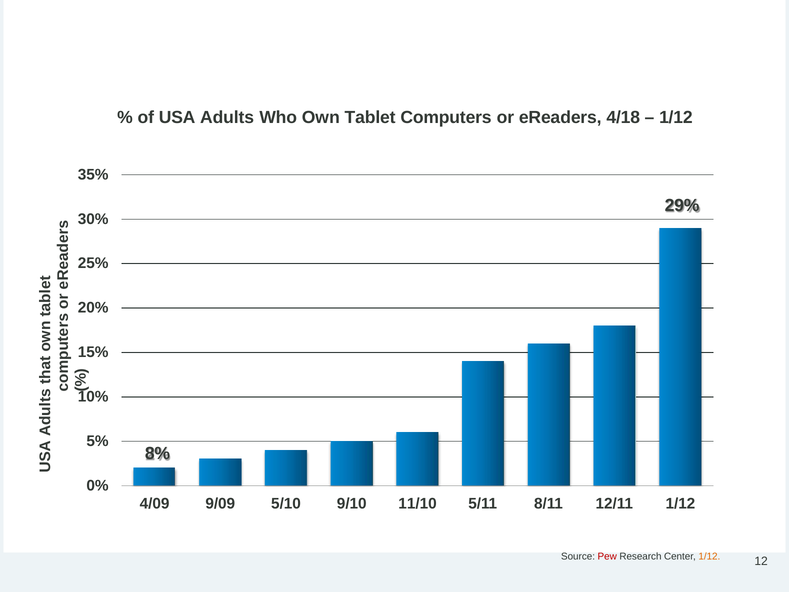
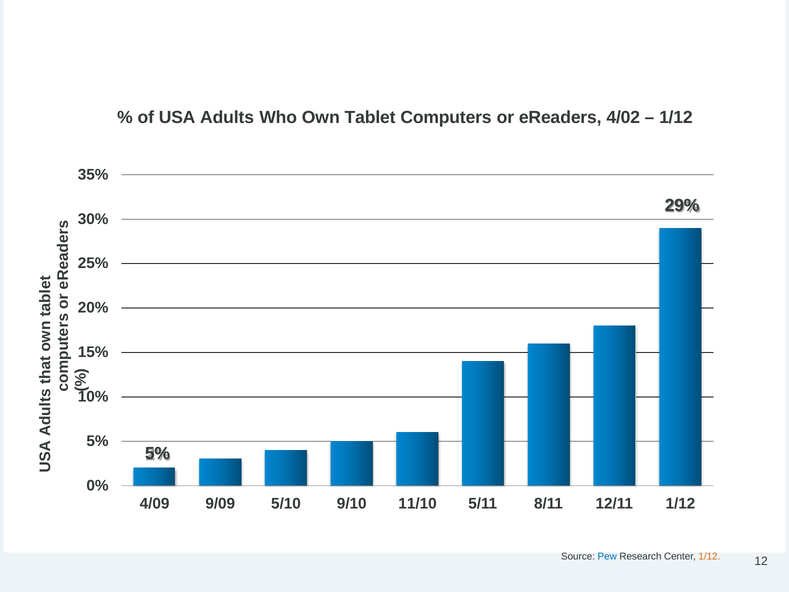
4/18: 4/18 -> 4/02
8% at (157, 453): 8% -> 5%
Pew colour: red -> blue
